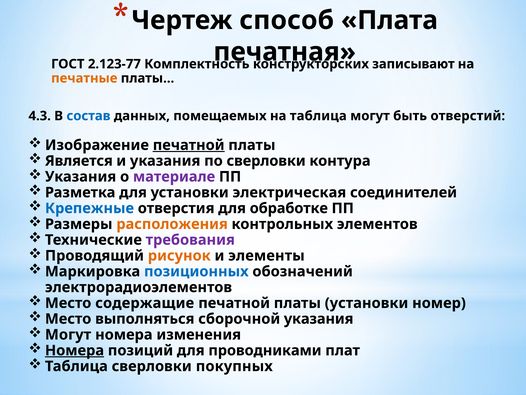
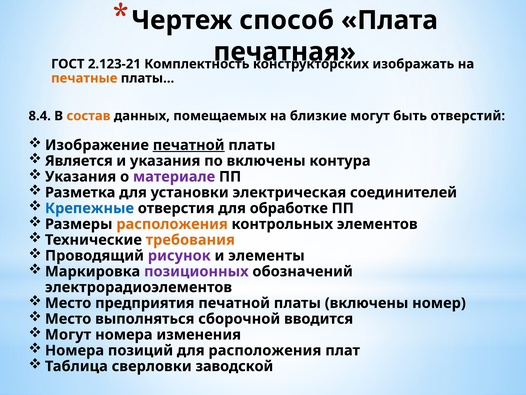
2.123-77: 2.123-77 -> 2.123-21
записывают: записывают -> изображать
4.3: 4.3 -> 8.4
состав colour: blue -> orange
на таблица: таблица -> близкие
по сверловки: сверловки -> включены
требования colour: purple -> orange
рисунок colour: orange -> purple
позиционных colour: blue -> purple
содержащие: содержащие -> предприятия
платы установки: установки -> включены
сборочной указания: указания -> вводится
Номера at (75, 350) underline: present -> none
для проводниками: проводниками -> расположения
покупных: покупных -> заводской
